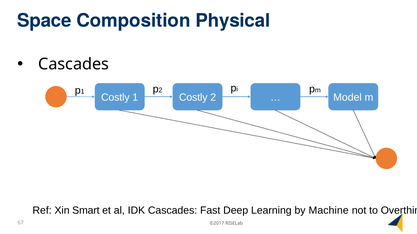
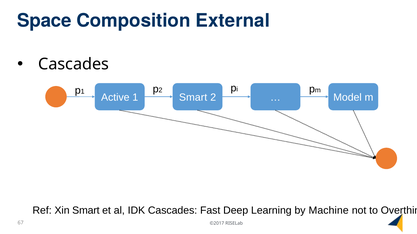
Physical: Physical -> External
Costly at (115, 98): Costly -> Active
1 Costly: Costly -> Smart
